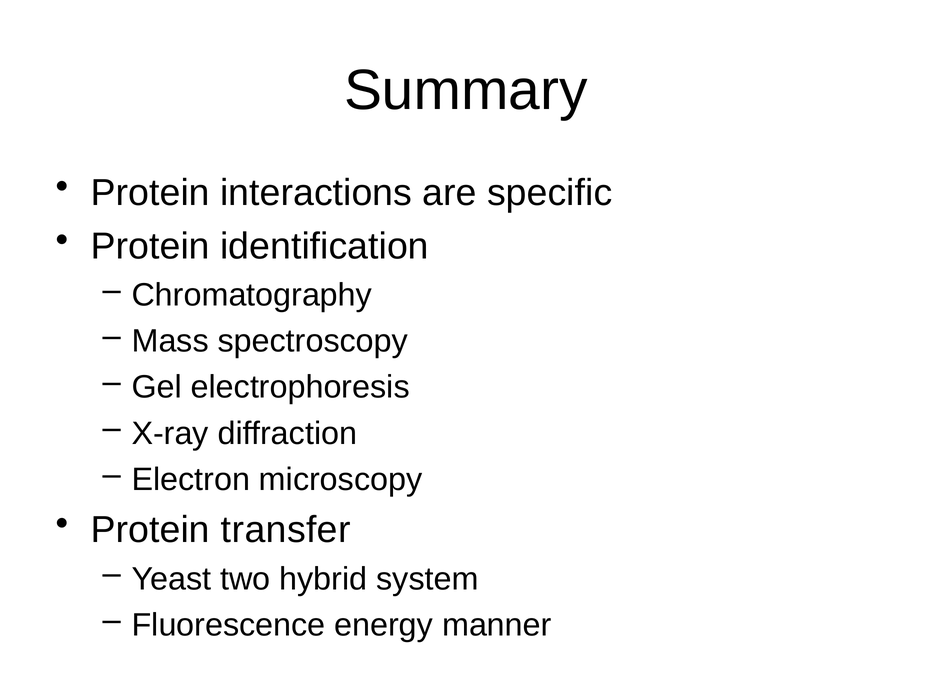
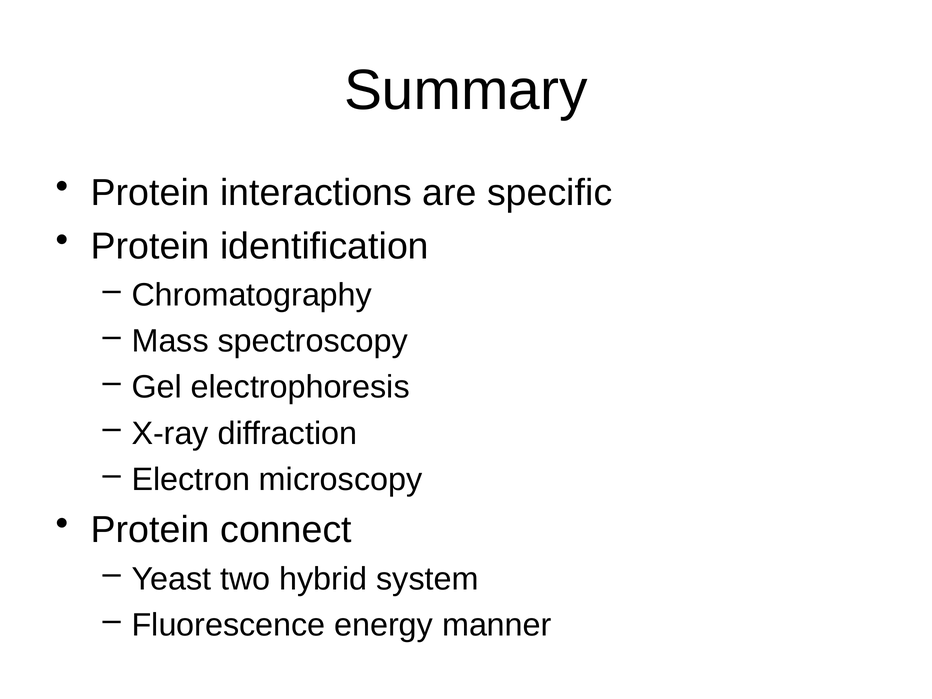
transfer: transfer -> connect
